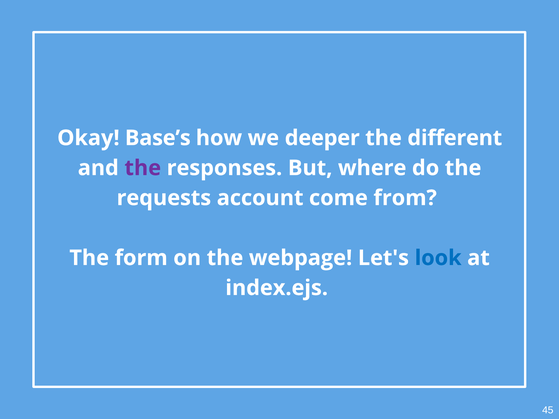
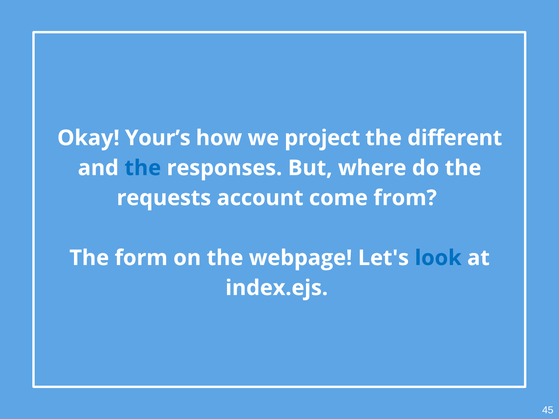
Base’s: Base’s -> Your’s
deeper: deeper -> project
the at (143, 168) colour: purple -> blue
